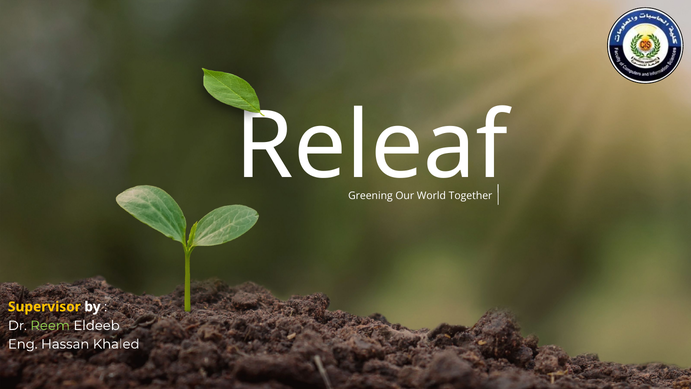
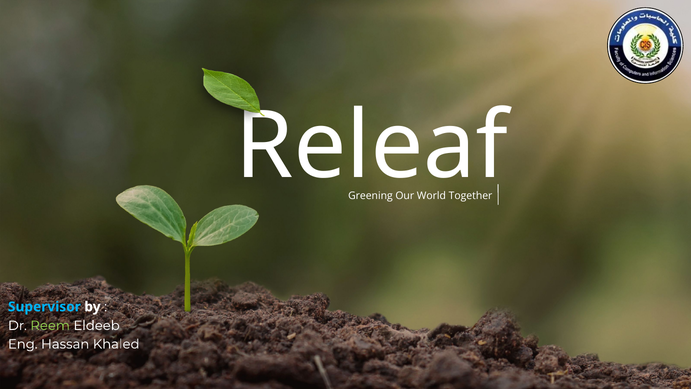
Supervisor colour: yellow -> light blue
